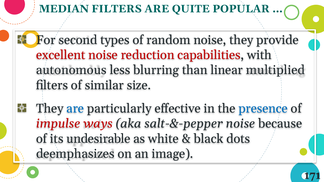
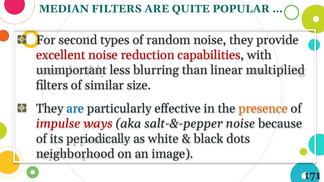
autonomous: autonomous -> unimportant
presence colour: blue -> orange
undesirable: undesirable -> periodically
deemphasizes: deemphasizes -> neighborhood
